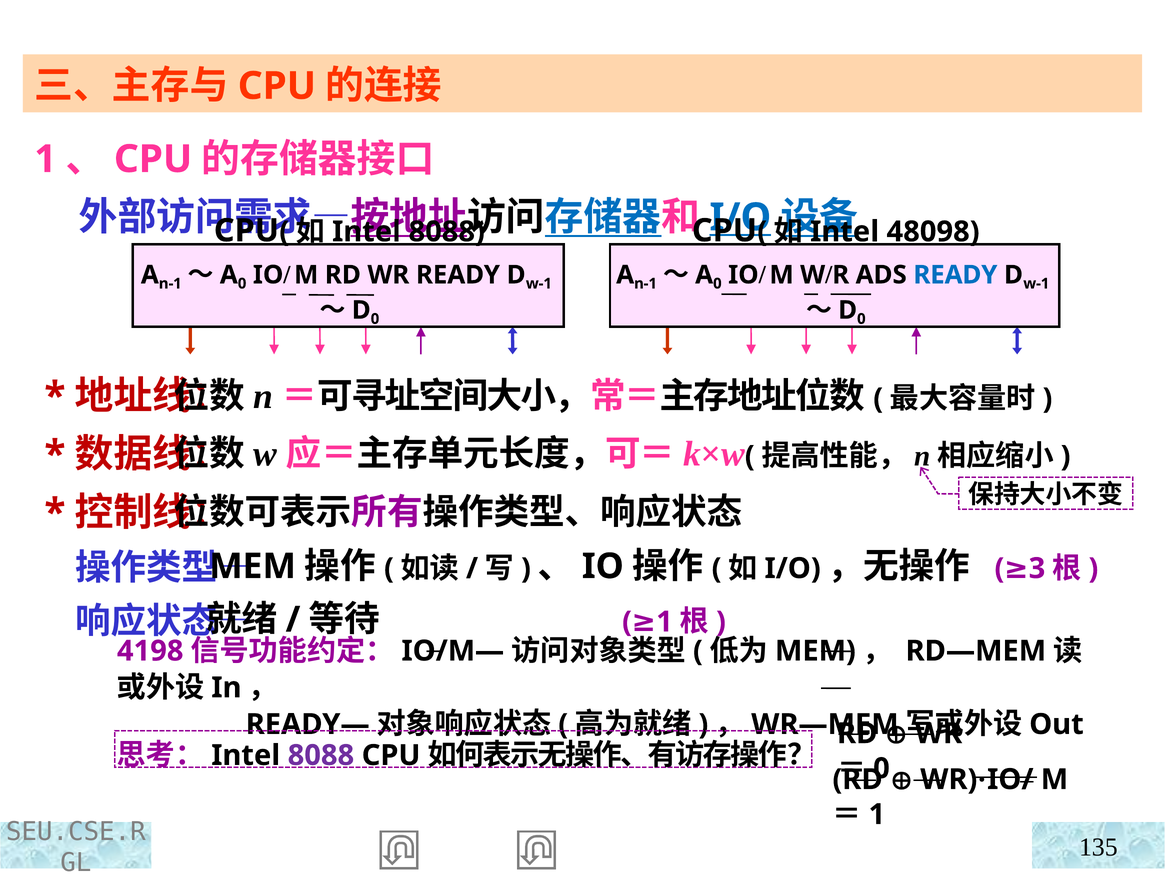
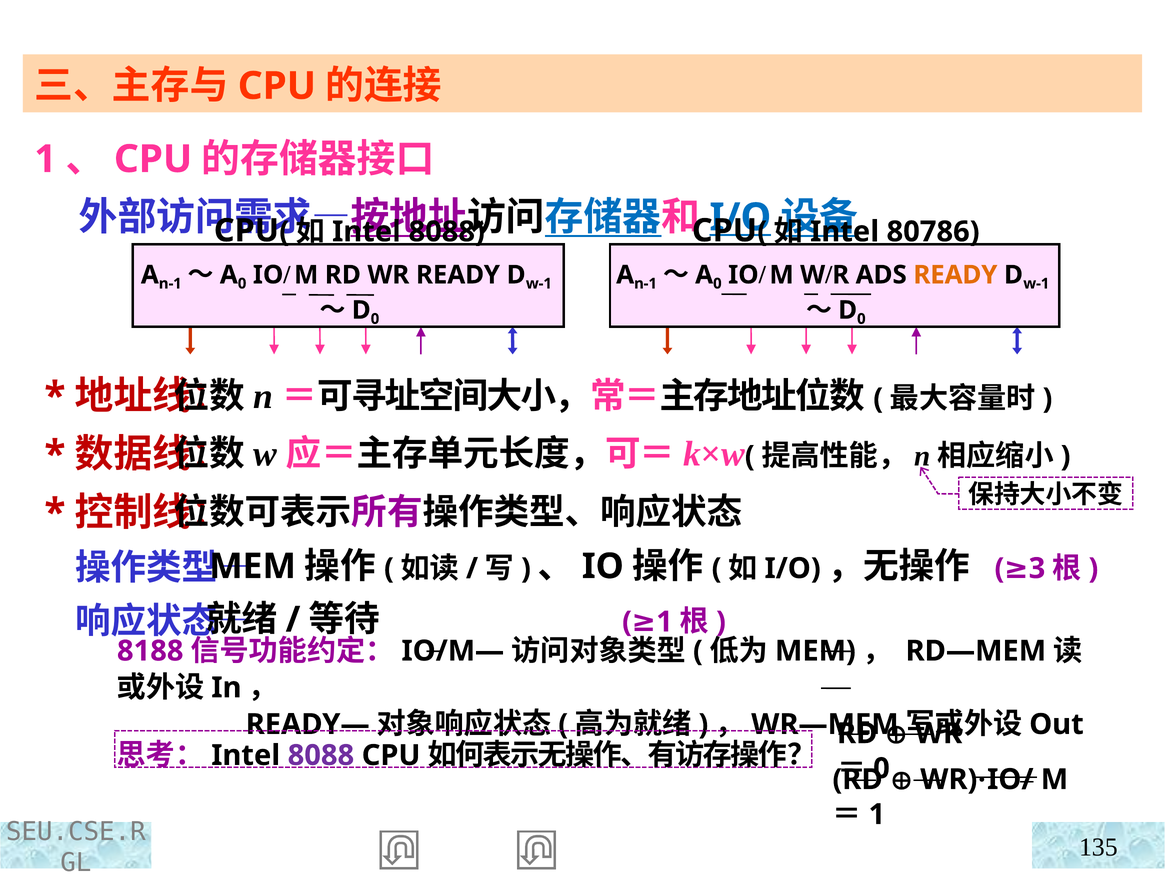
48098: 48098 -> 80786
READY at (955, 275) colour: blue -> orange
4198: 4198 -> 8188
